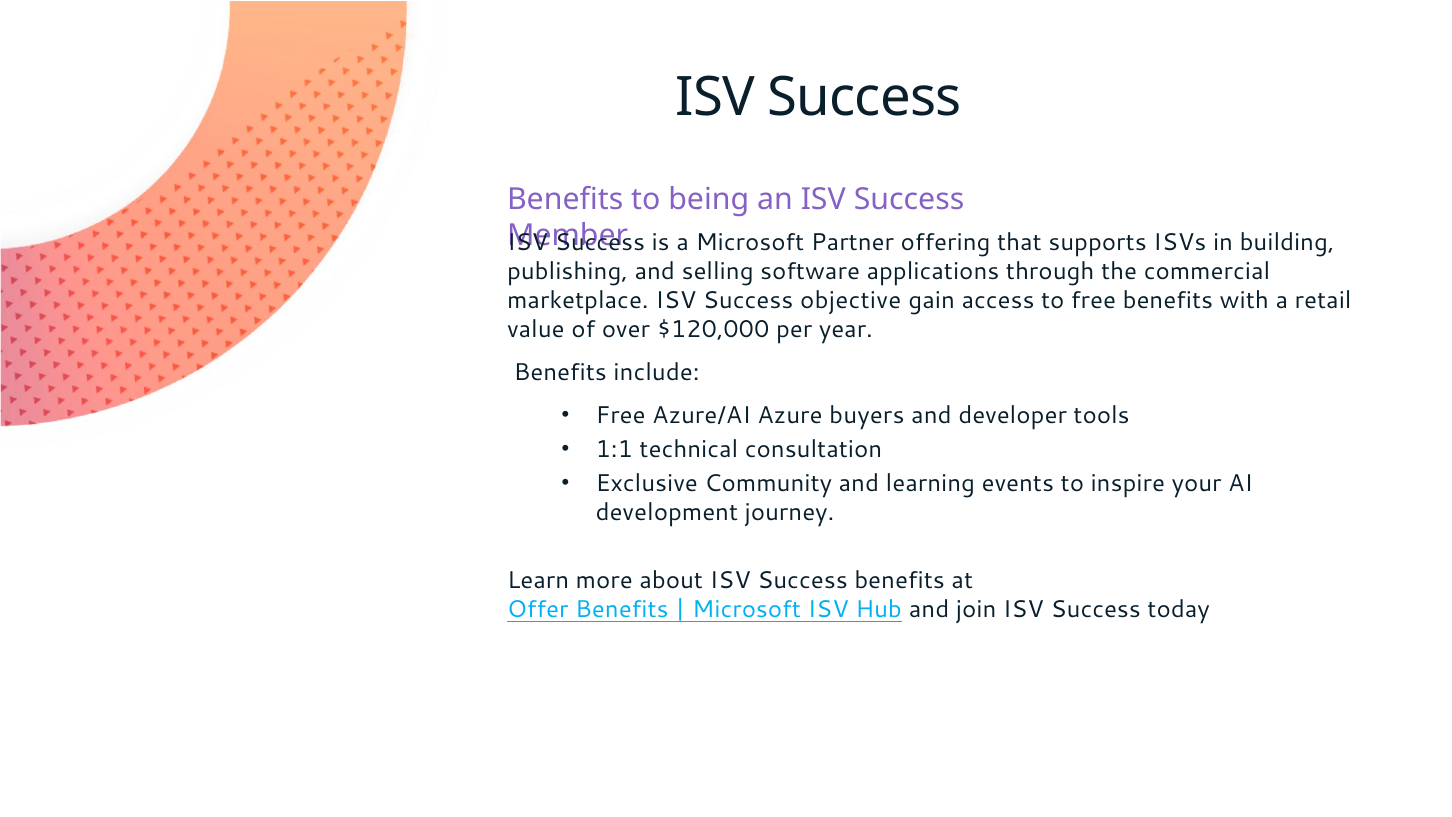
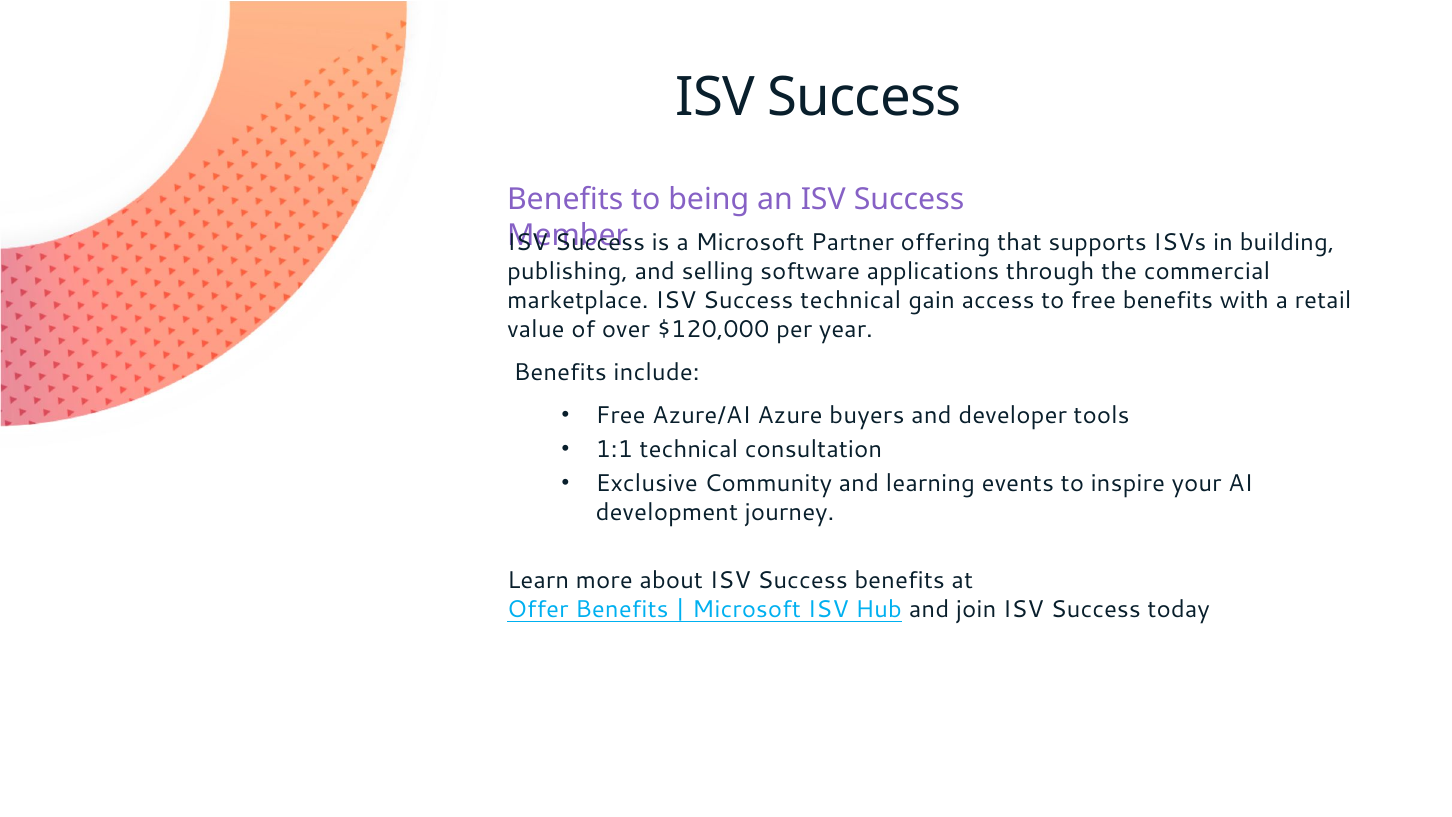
Success objective: objective -> technical
